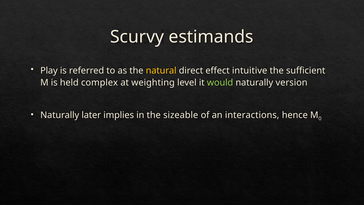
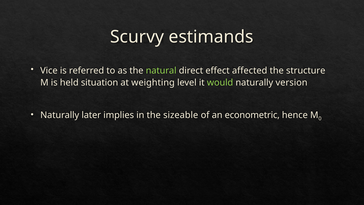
Play: Play -> Vice
natural colour: yellow -> light green
intuitive: intuitive -> affected
sufficient: sufficient -> structure
complex: complex -> situation
interactions: interactions -> econometric
